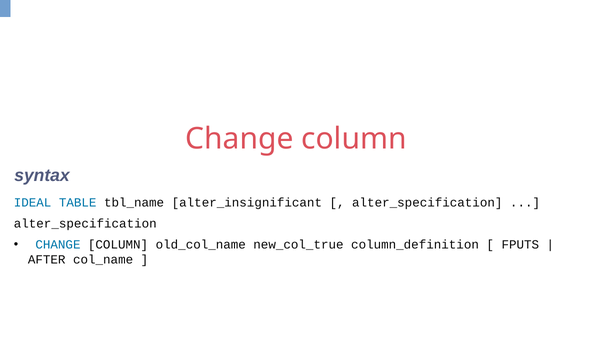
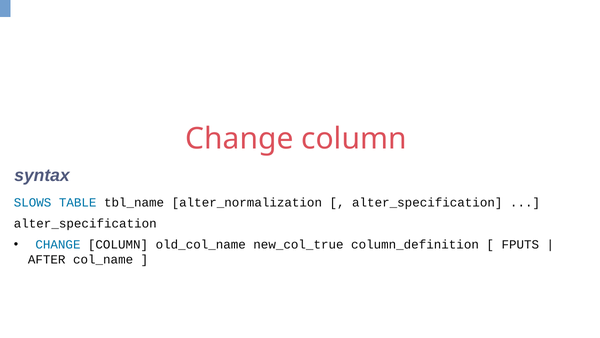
IDEAL: IDEAL -> SLOWS
alter_insignificant: alter_insignificant -> alter_normalization
